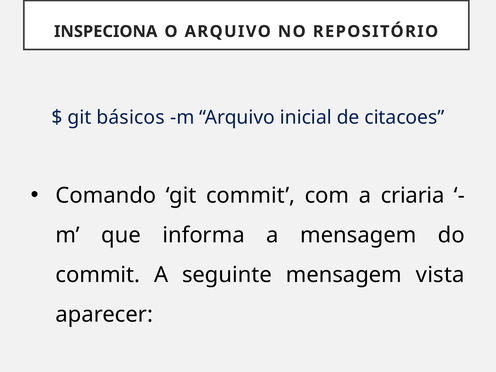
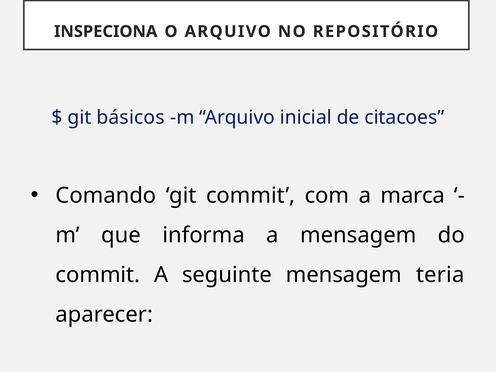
criaria: criaria -> marca
vista: vista -> teria
